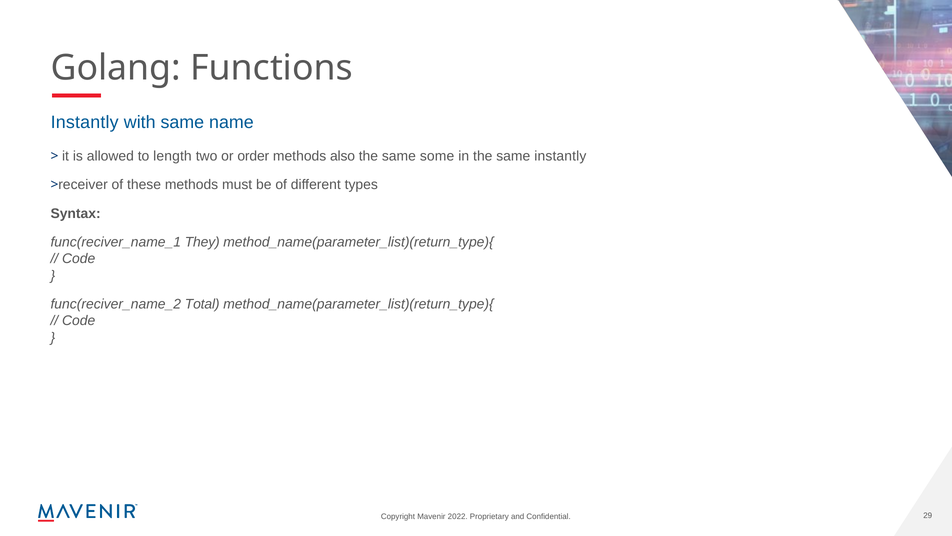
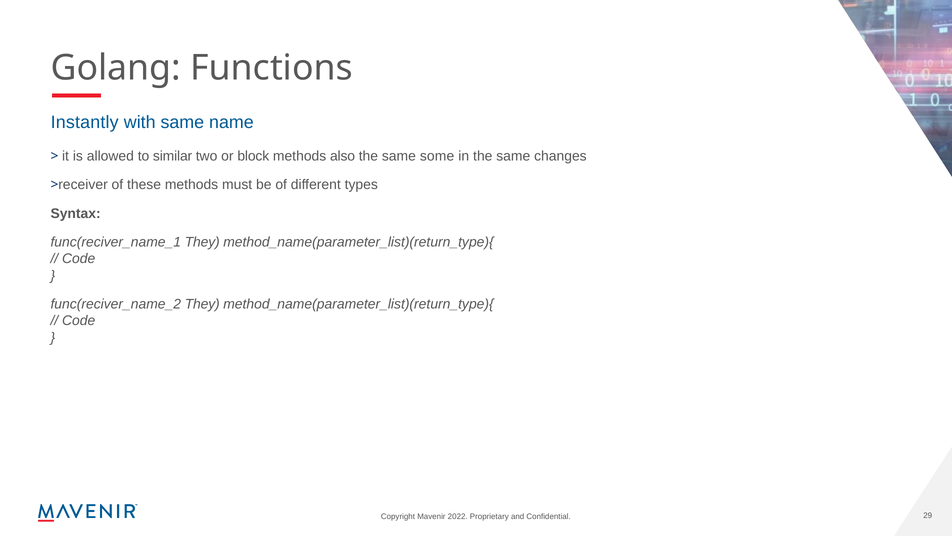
length: length -> similar
order: order -> block
same instantly: instantly -> changes
func(reciver_name_2 Total: Total -> They
